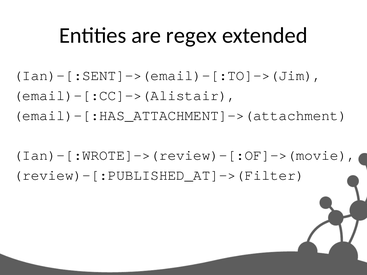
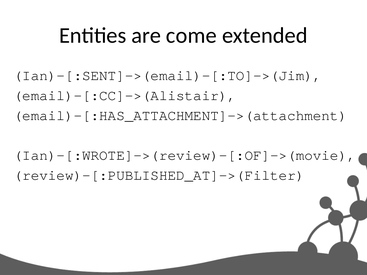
regex: regex -> come
